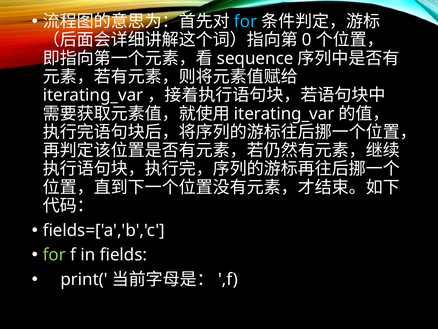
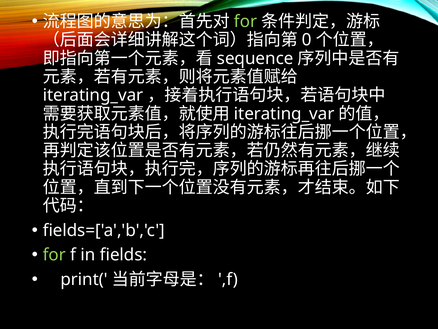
for at (245, 22) colour: light blue -> light green
